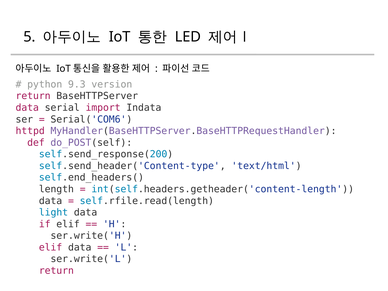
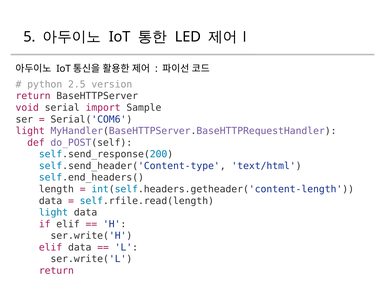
9.3: 9.3 -> 2.5
data at (27, 108): data -> void
Indata: Indata -> Sample
httpd at (30, 131): httpd -> light
